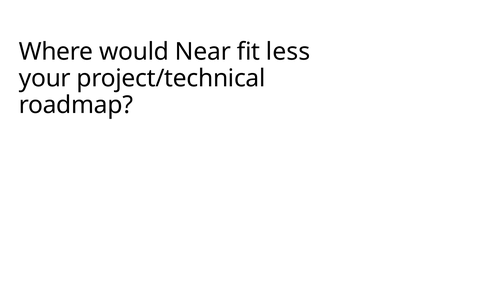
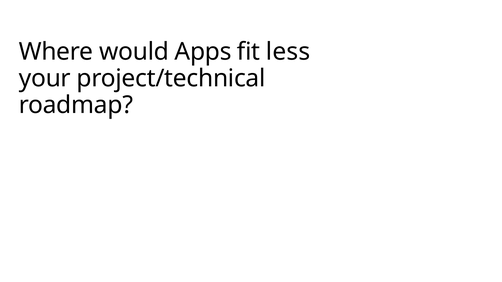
Near: Near -> Apps
